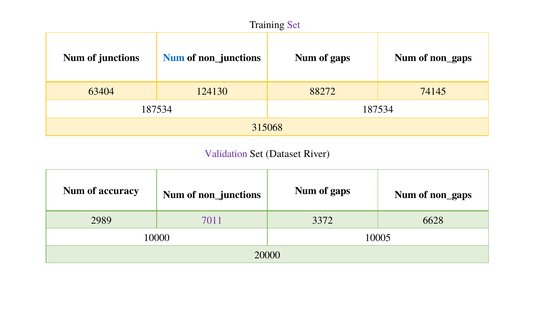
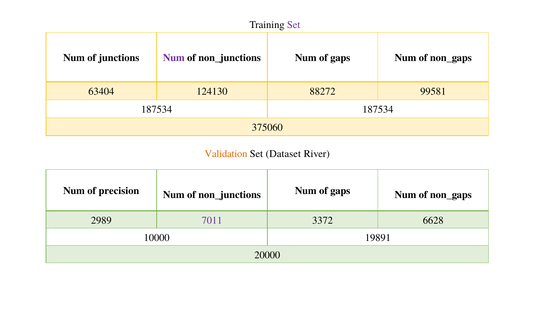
Num at (174, 58) colour: blue -> purple
74145: 74145 -> 99581
315068: 315068 -> 375060
Validation colour: purple -> orange
accuracy: accuracy -> precision
10005: 10005 -> 19891
